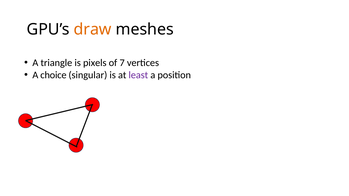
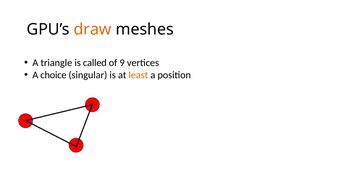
pixels: pixels -> called
7: 7 -> 9
least colour: purple -> orange
